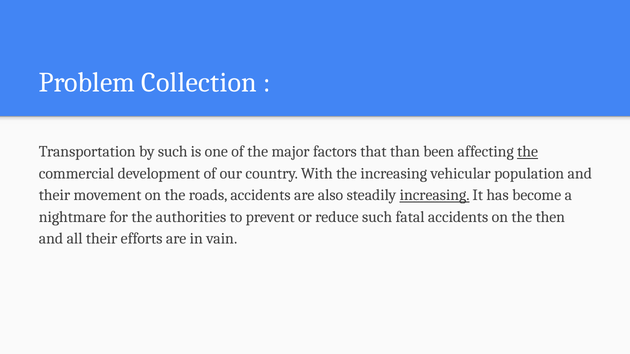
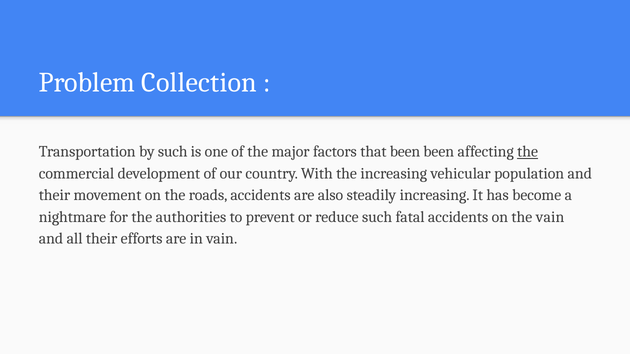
that than: than -> been
increasing at (435, 195) underline: present -> none
the then: then -> vain
